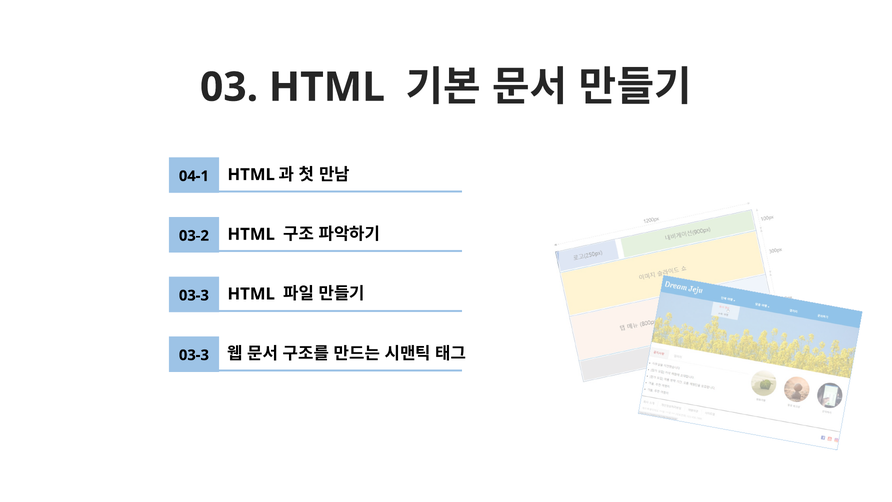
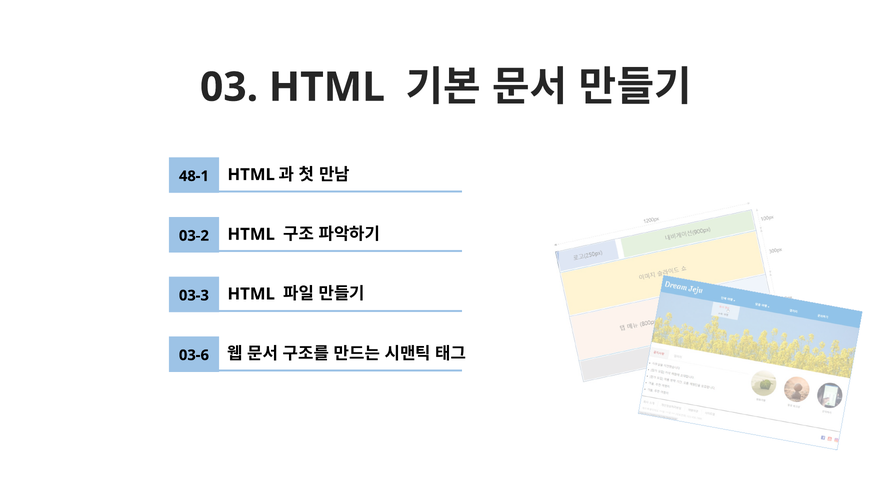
04-1: 04-1 -> 48-1
03-3 at (194, 355): 03-3 -> 03-6
